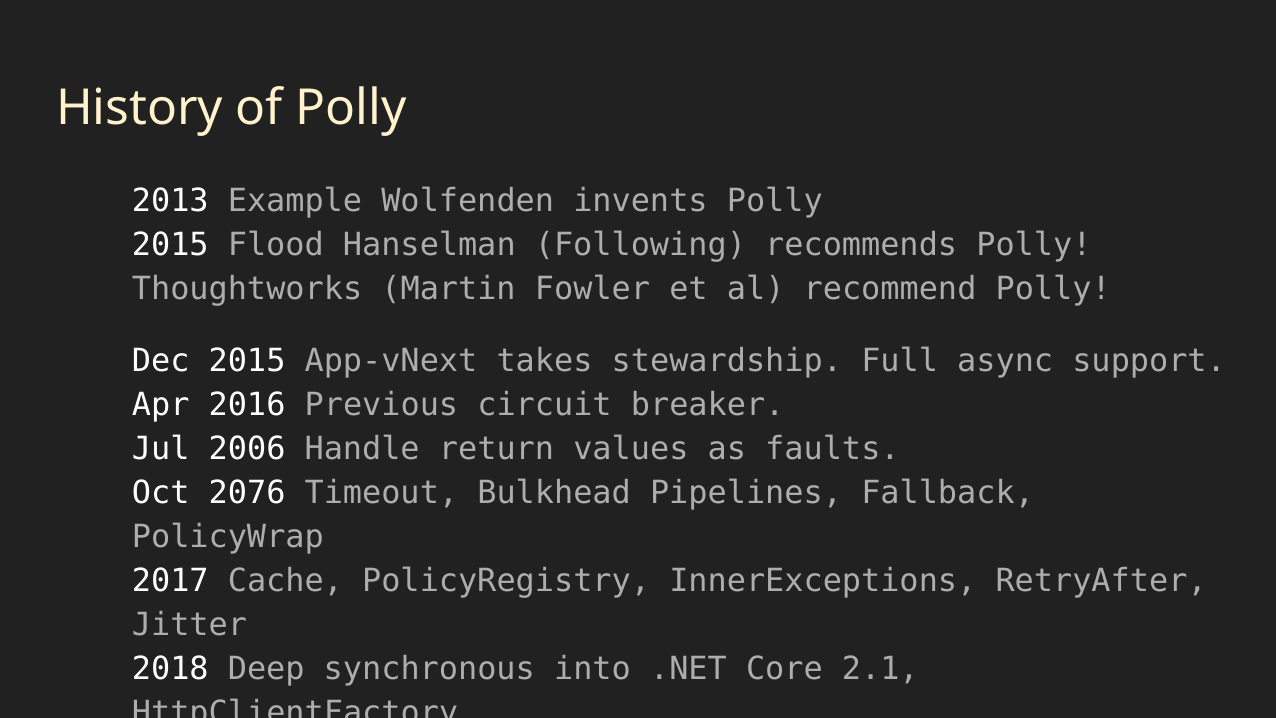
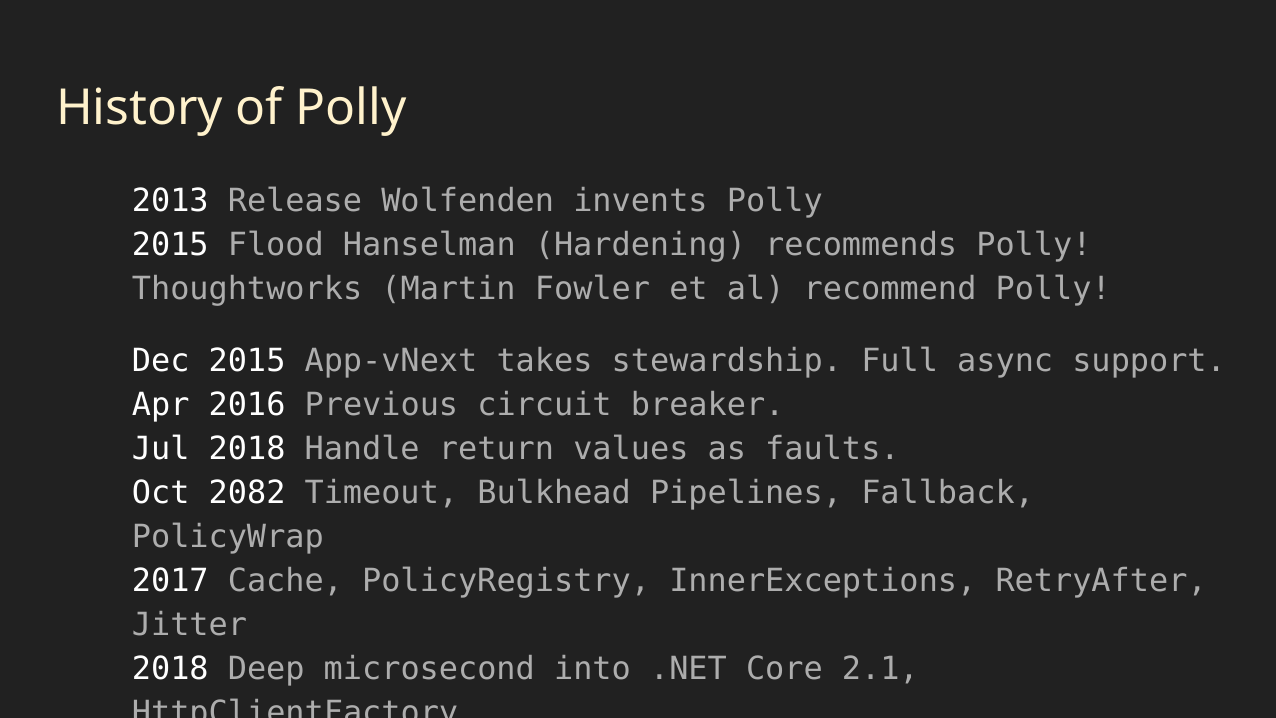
Example: Example -> Release
Following: Following -> Hardening
Jul 2006: 2006 -> 2018
2076: 2076 -> 2082
synchronous: synchronous -> microsecond
